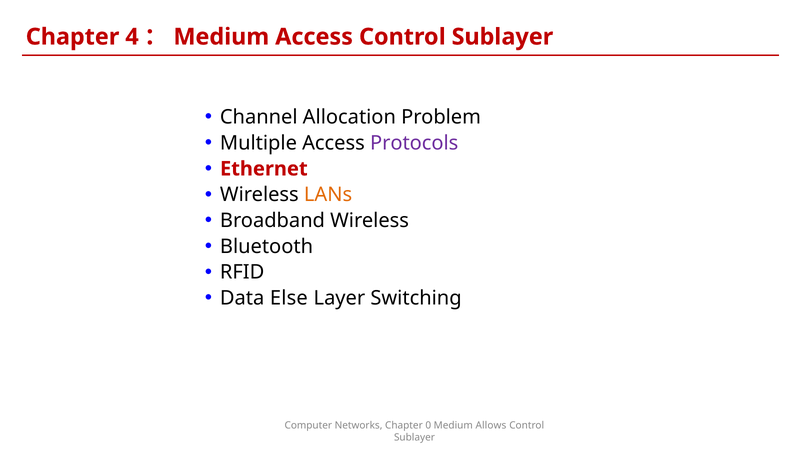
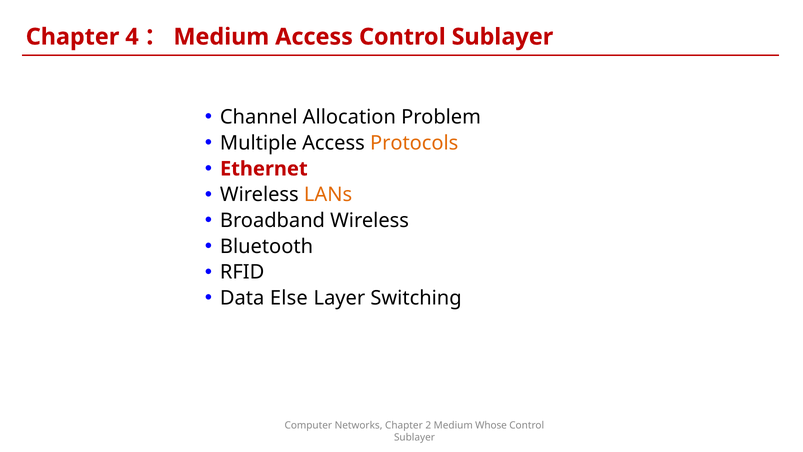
Protocols colour: purple -> orange
0: 0 -> 2
Allows: Allows -> Whose
